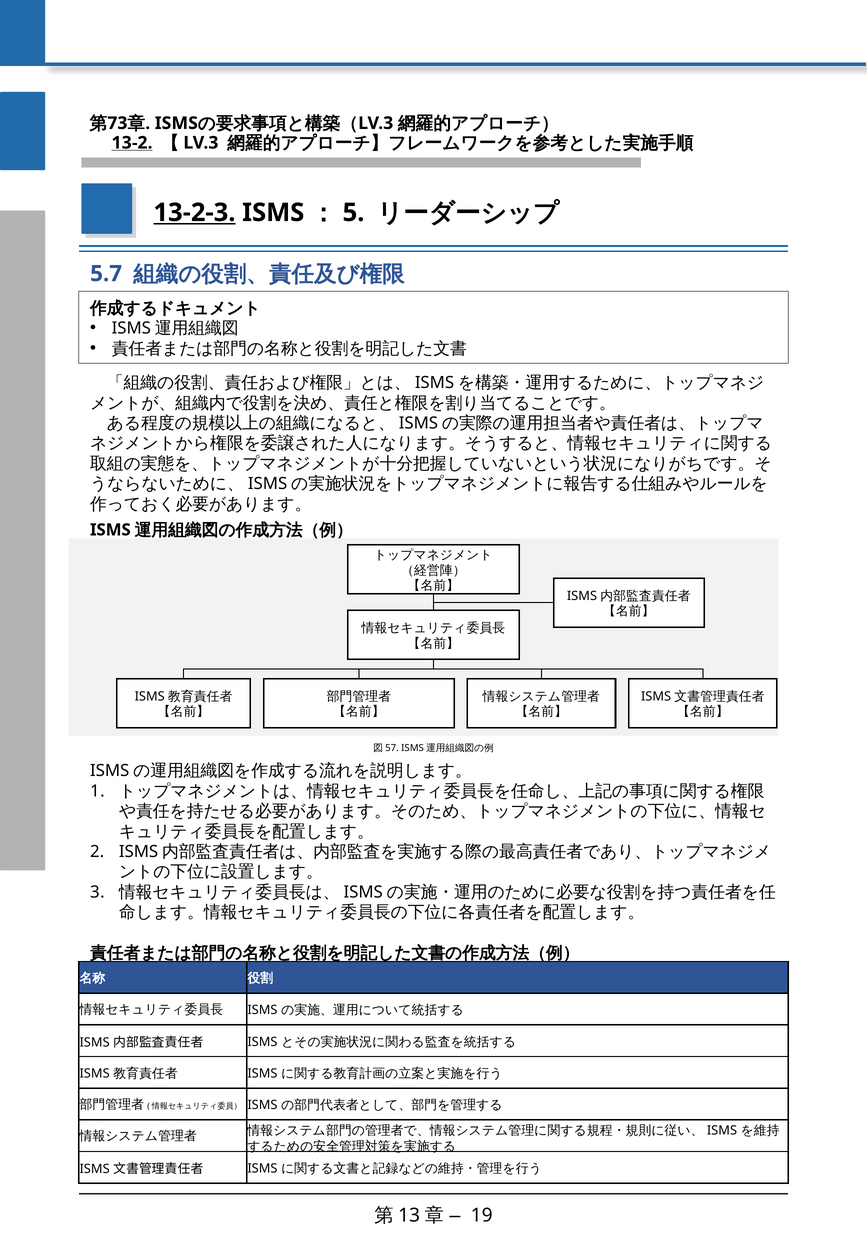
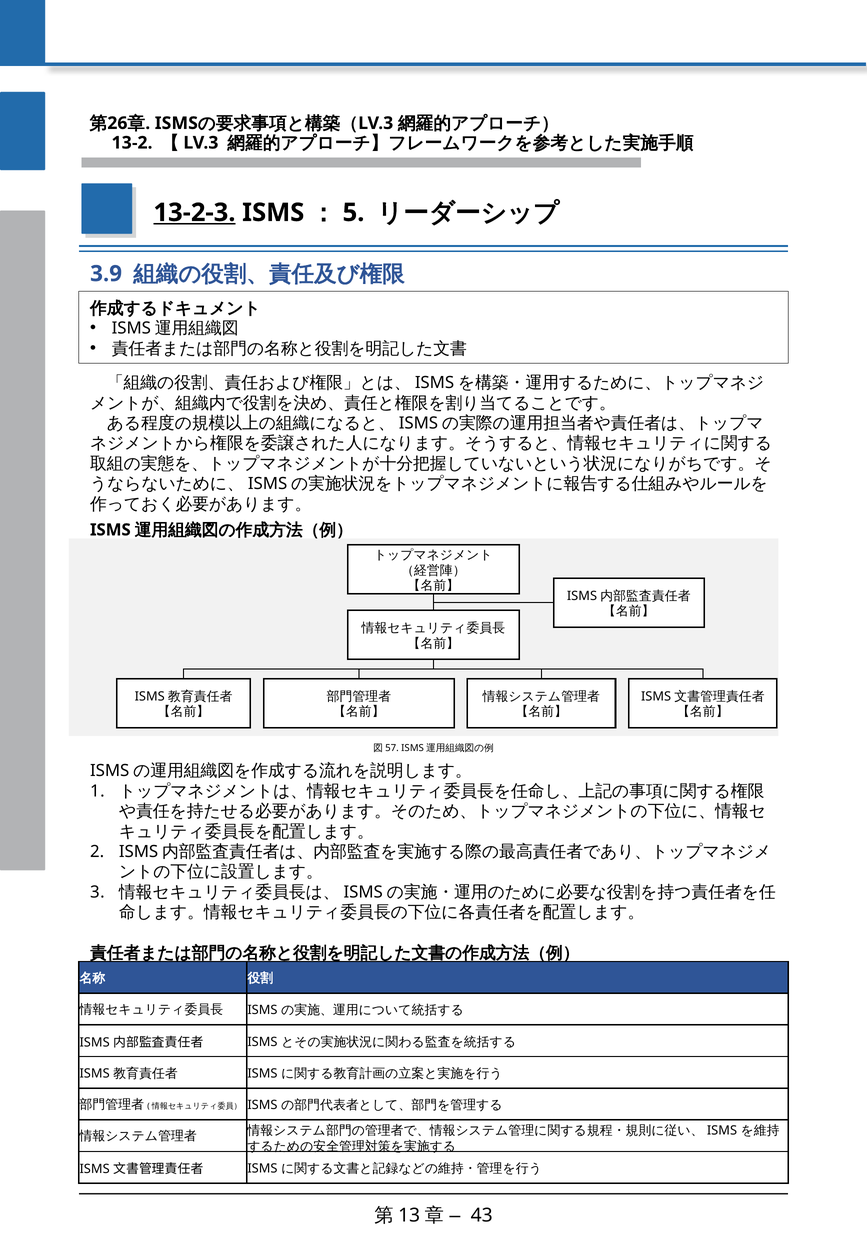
73: 73 -> 26
13-2 underline: present -> none
5.7: 5.7 -> 3.9
19: 19 -> 43
